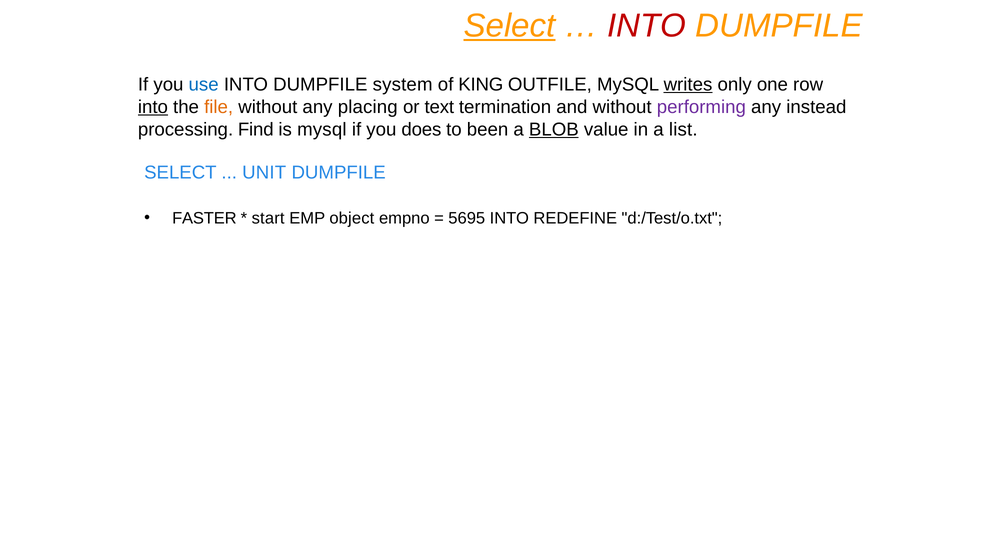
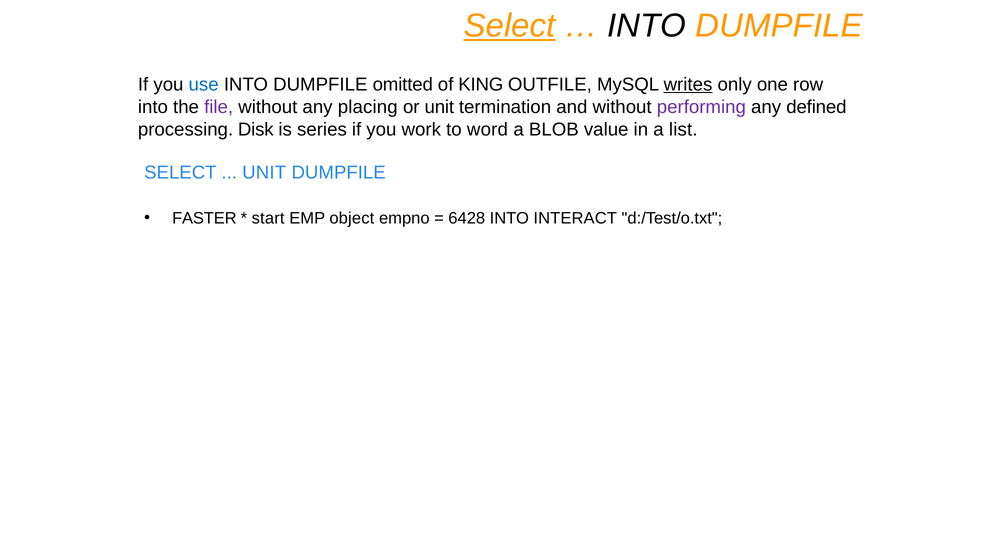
INTO at (647, 26) colour: red -> black
system: system -> omitted
into at (153, 107) underline: present -> none
file colour: orange -> purple
or text: text -> unit
instead: instead -> defined
Find: Find -> Disk
is mysql: mysql -> series
does: does -> work
been: been -> word
BLOB underline: present -> none
5695: 5695 -> 6428
REDEFINE: REDEFINE -> INTERACT
